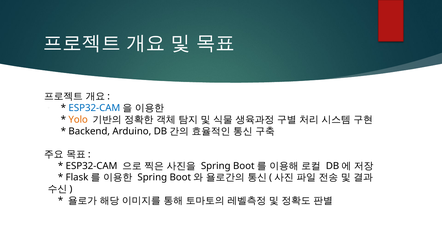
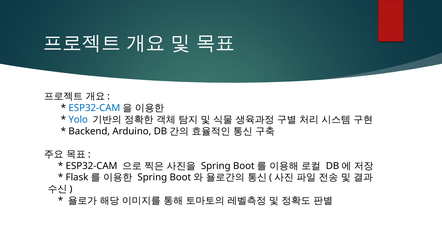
Yolo colour: orange -> blue
